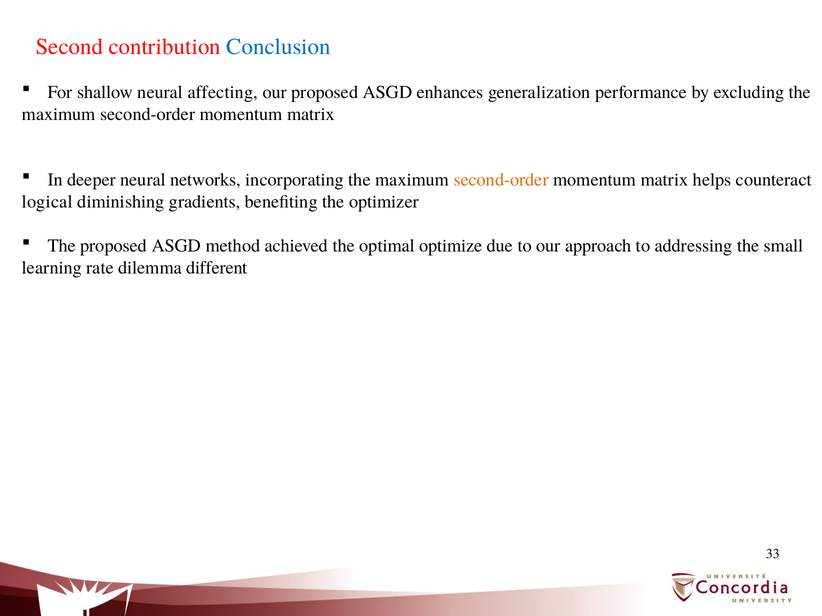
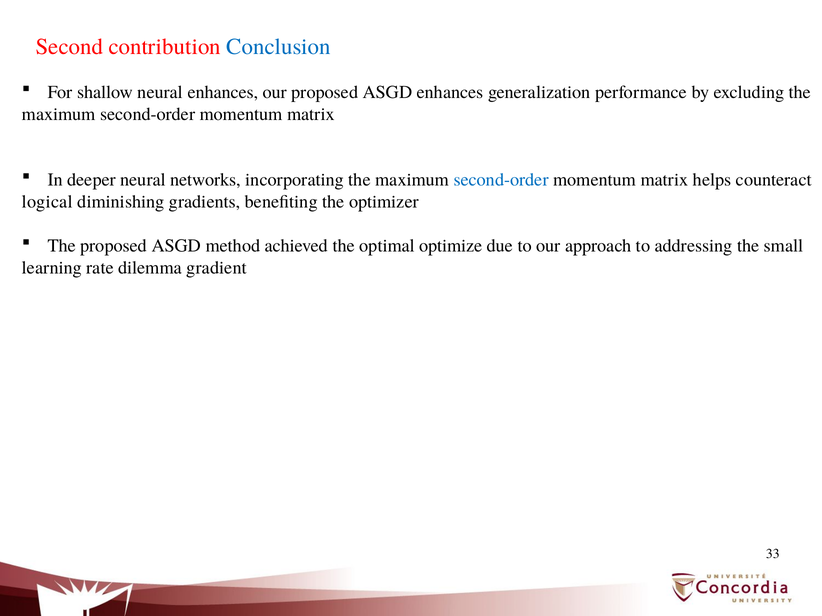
neural affecting: affecting -> enhances
second-order at (501, 180) colour: orange -> blue
different: different -> gradient
